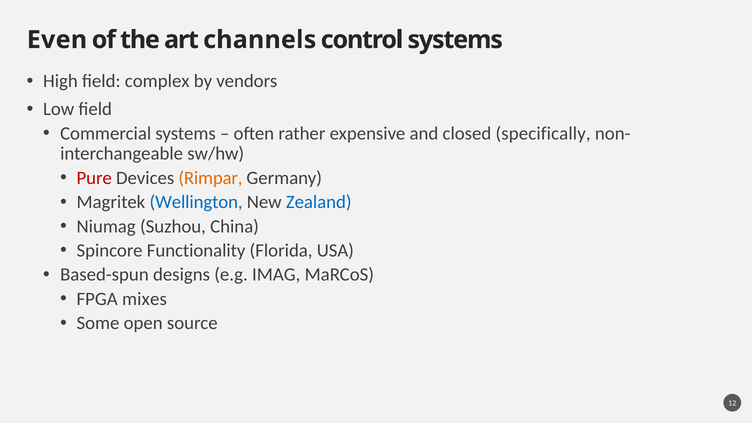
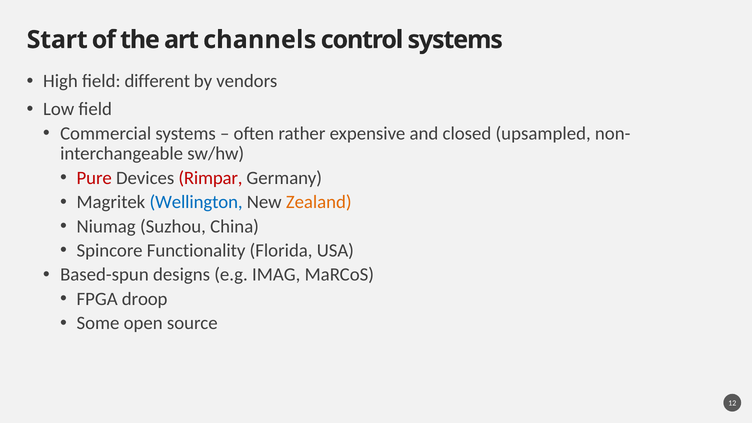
Even: Even -> Start
complex: complex -> different
specifically: specifically -> upsampled
Rimpar colour: orange -> red
Zealand colour: blue -> orange
mixes: mixes -> droop
